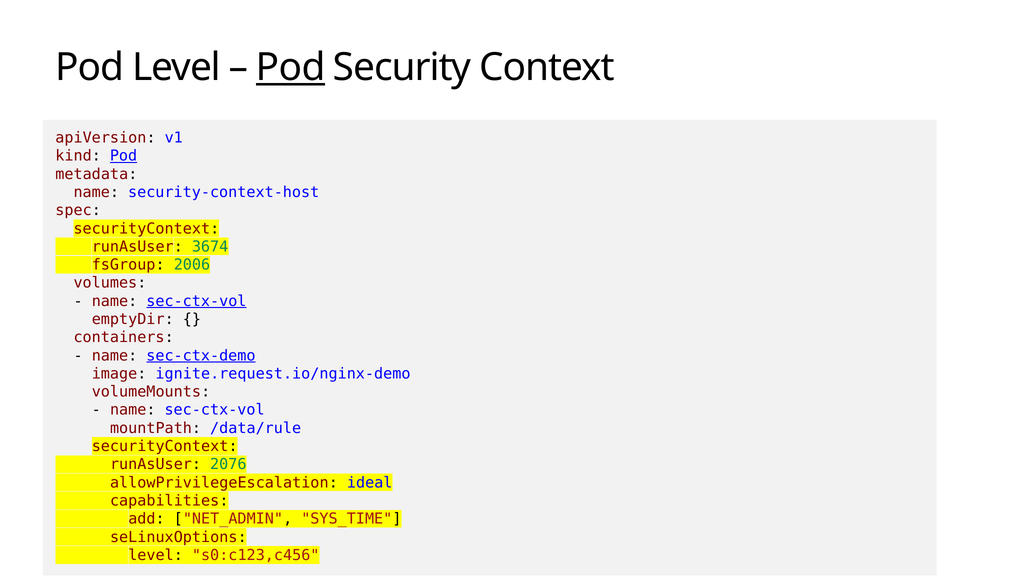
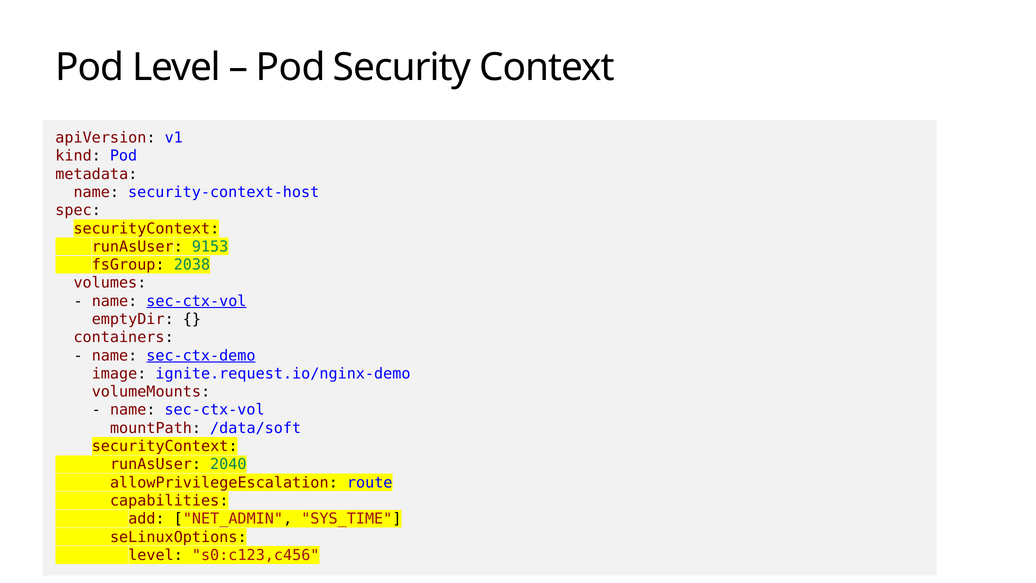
Pod at (291, 67) underline: present -> none
Pod at (124, 156) underline: present -> none
3674: 3674 -> 9153
2006: 2006 -> 2038
/data/rule: /data/rule -> /data/soft
2076: 2076 -> 2040
ideal: ideal -> route
